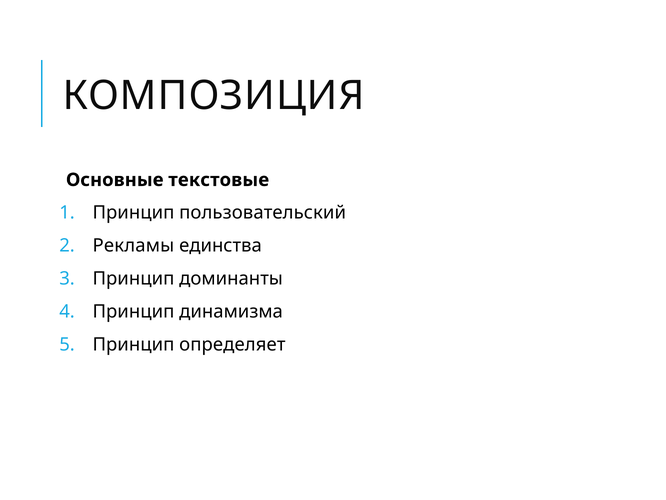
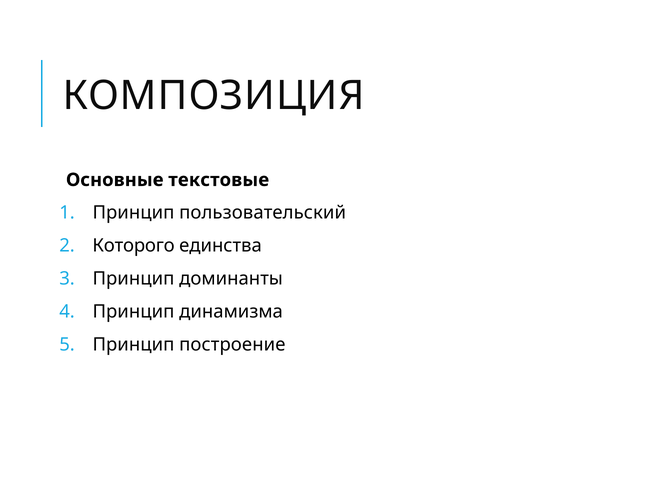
Рекламы: Рекламы -> Которого
определяет: определяет -> построение
